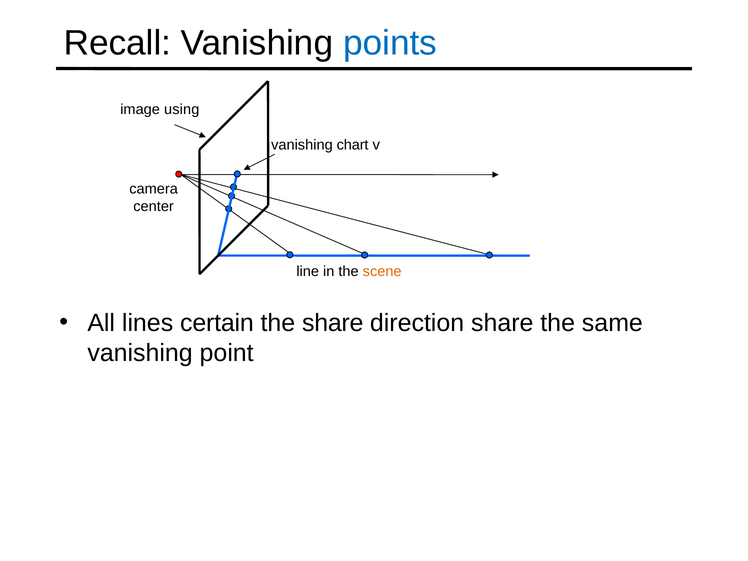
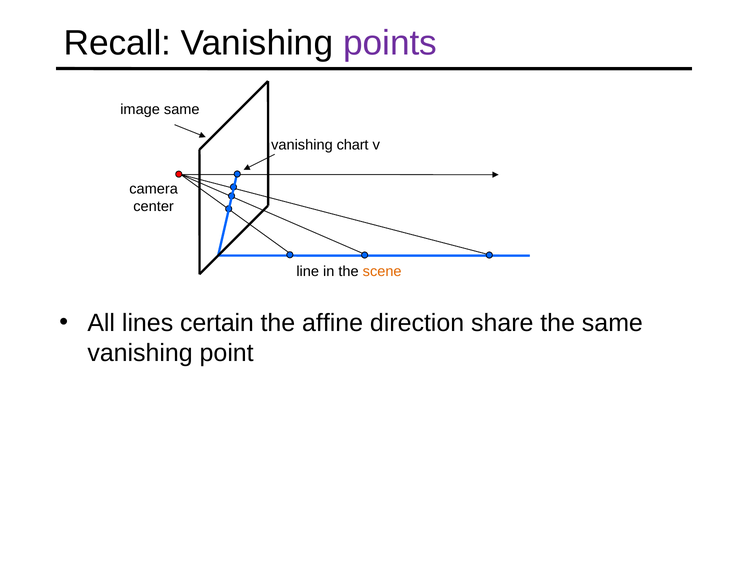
points colour: blue -> purple
image using: using -> same
the share: share -> affine
